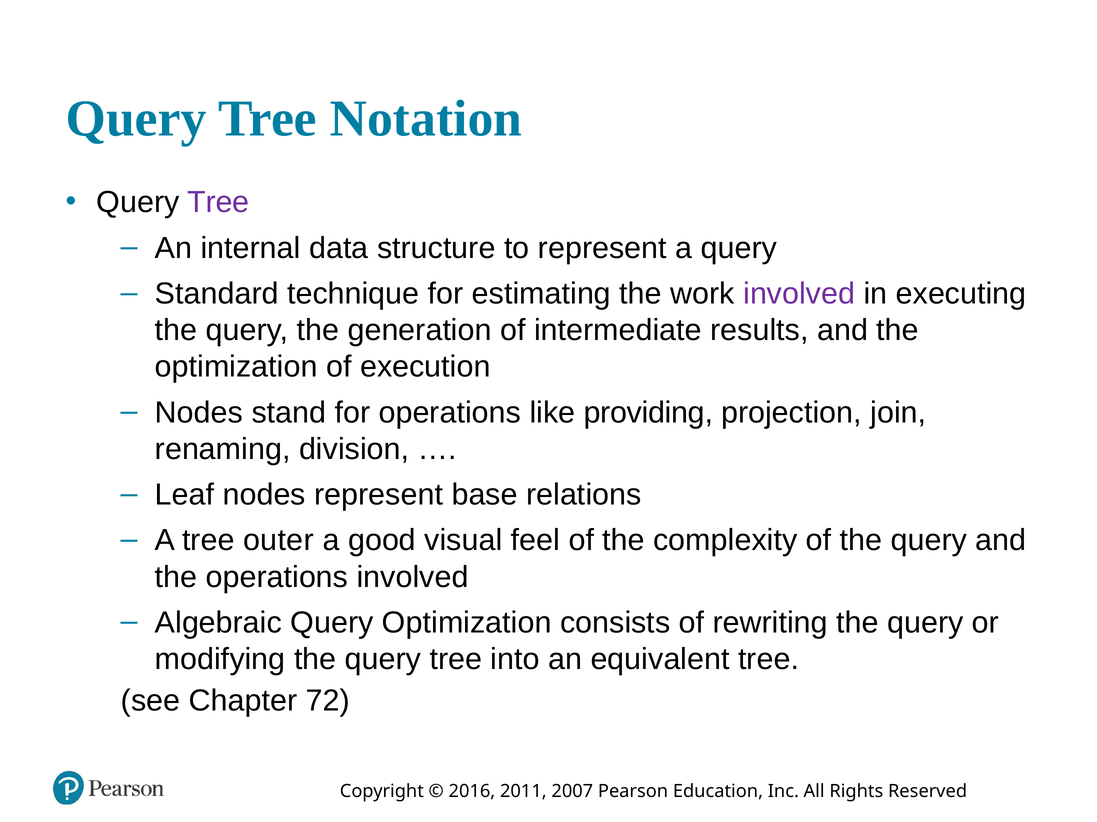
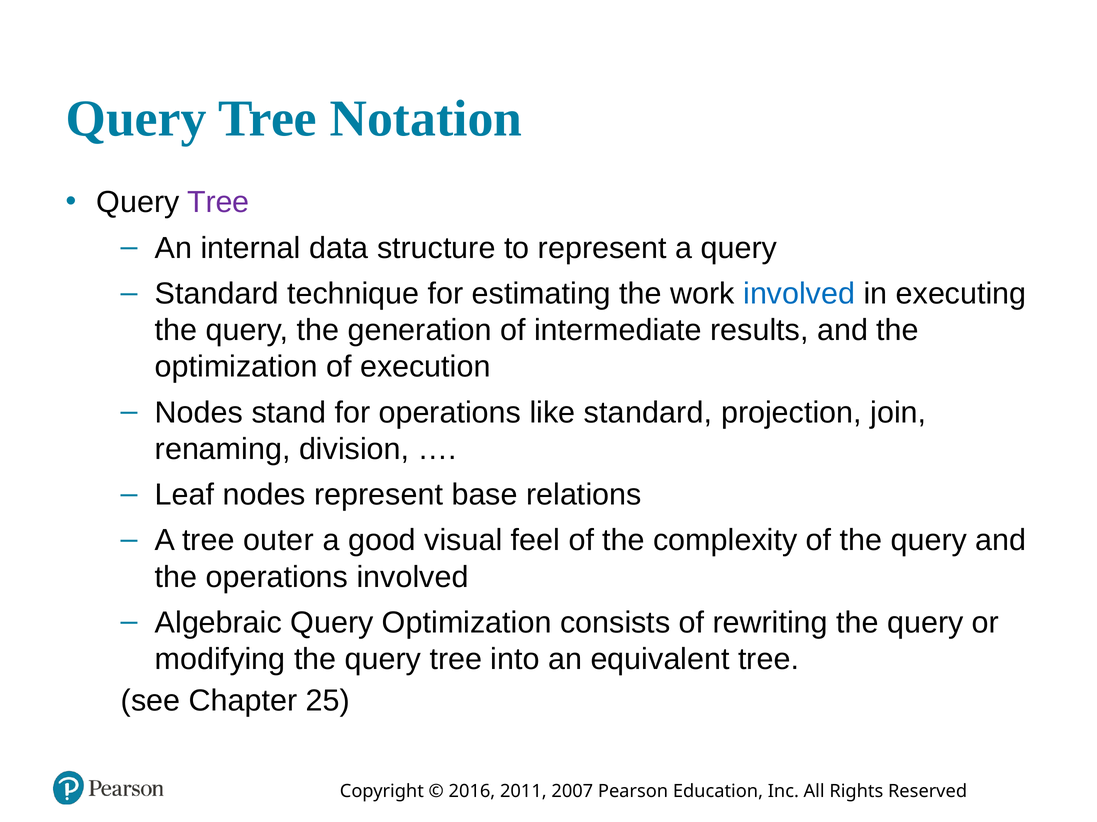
involved at (799, 294) colour: purple -> blue
like providing: providing -> standard
72: 72 -> 25
